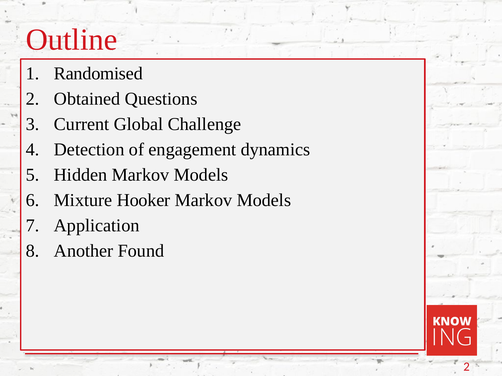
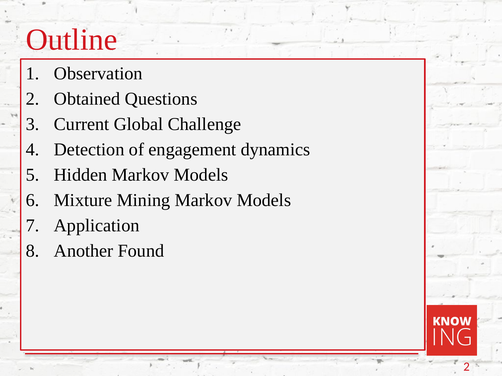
Randomised: Randomised -> Observation
Hooker: Hooker -> Mining
